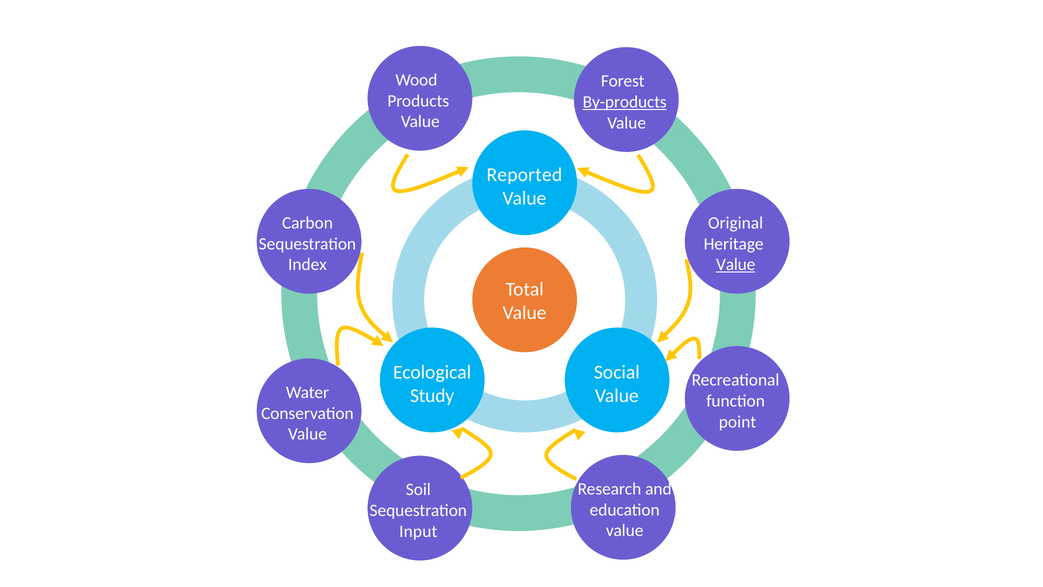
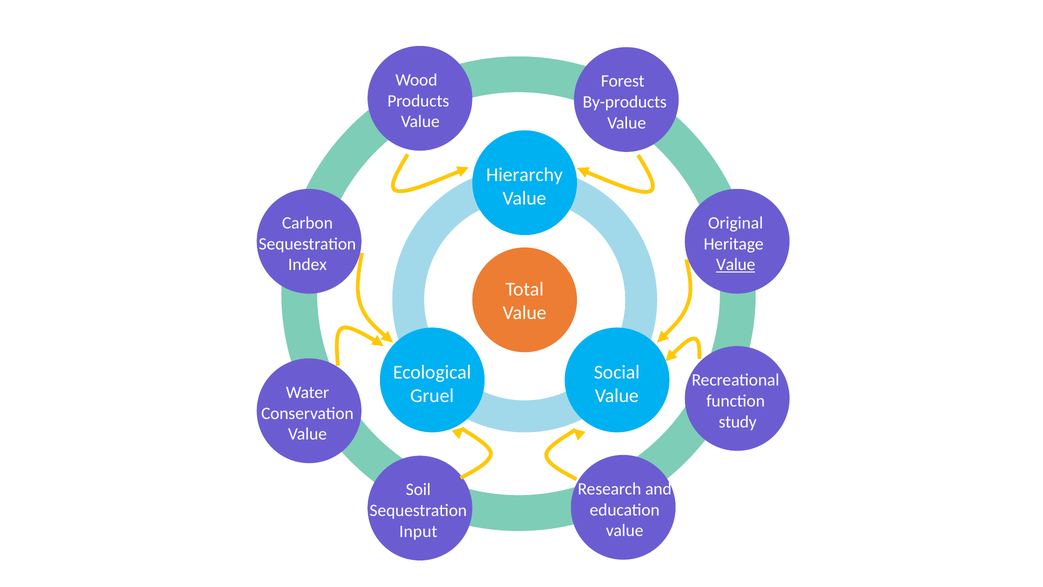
By-products underline: present -> none
Reported: Reported -> Hierarchy
Study: Study -> Gruel
point: point -> study
